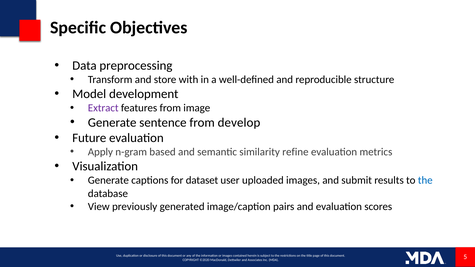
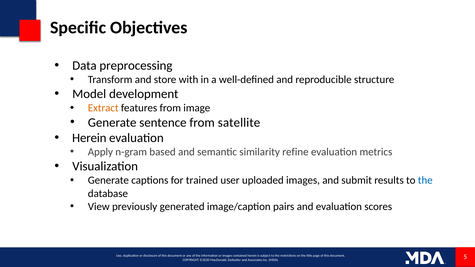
Extract colour: purple -> orange
develop: develop -> satellite
Future at (89, 138): Future -> Herein
dataset: dataset -> trained
